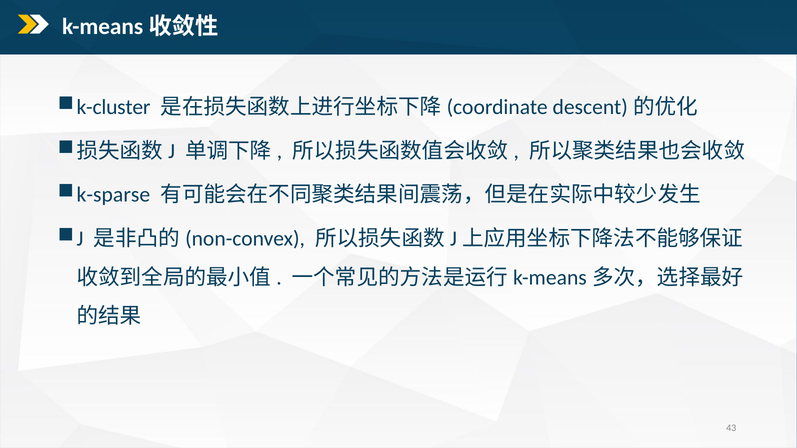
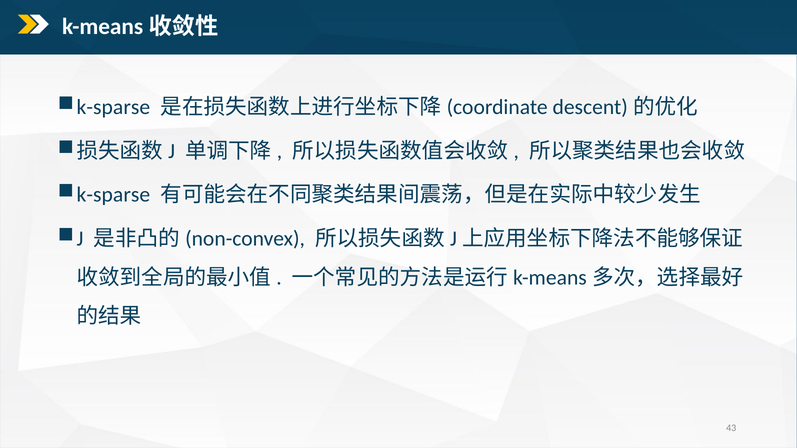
k-cluster at (114, 107): k-cluster -> k-sparse
